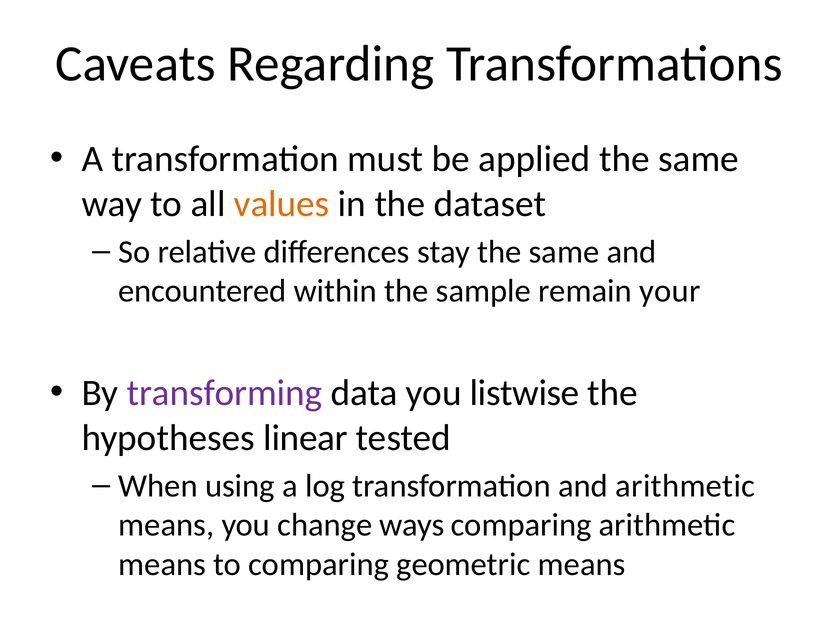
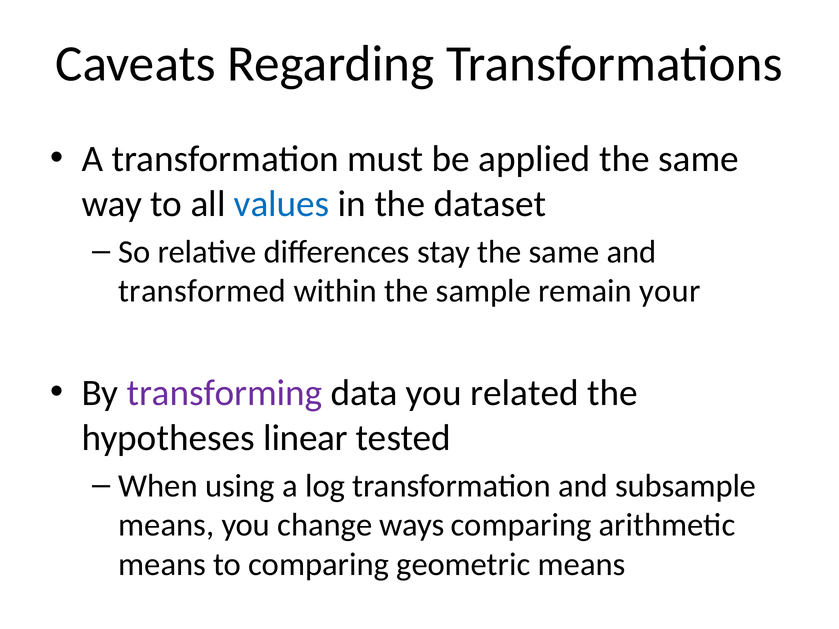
values colour: orange -> blue
encountered: encountered -> transformed
listwise: listwise -> related
and arithmetic: arithmetic -> subsample
